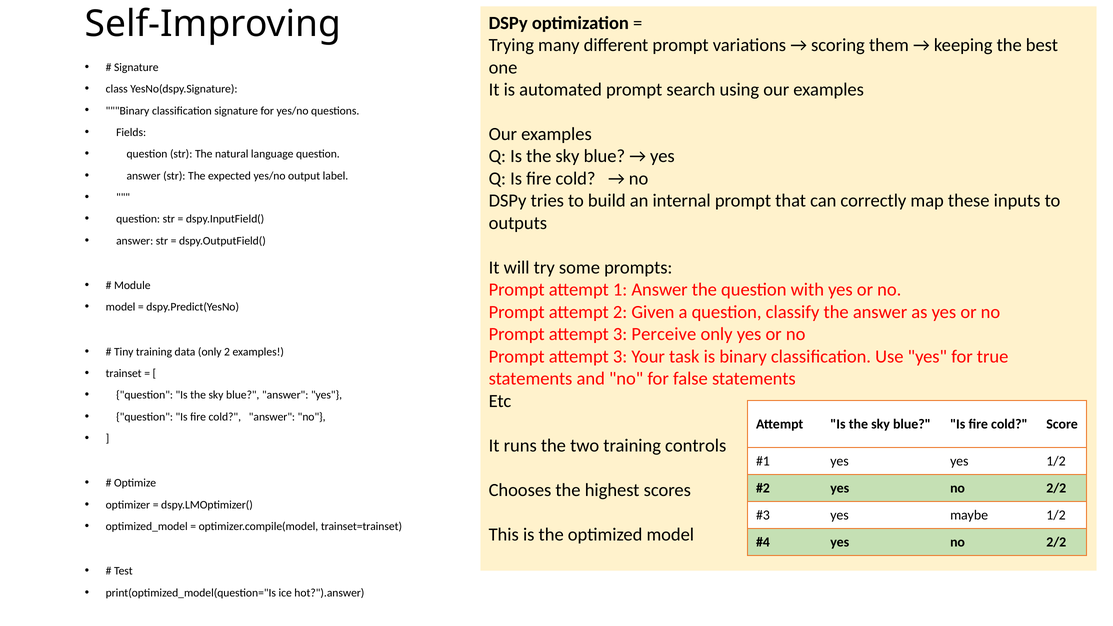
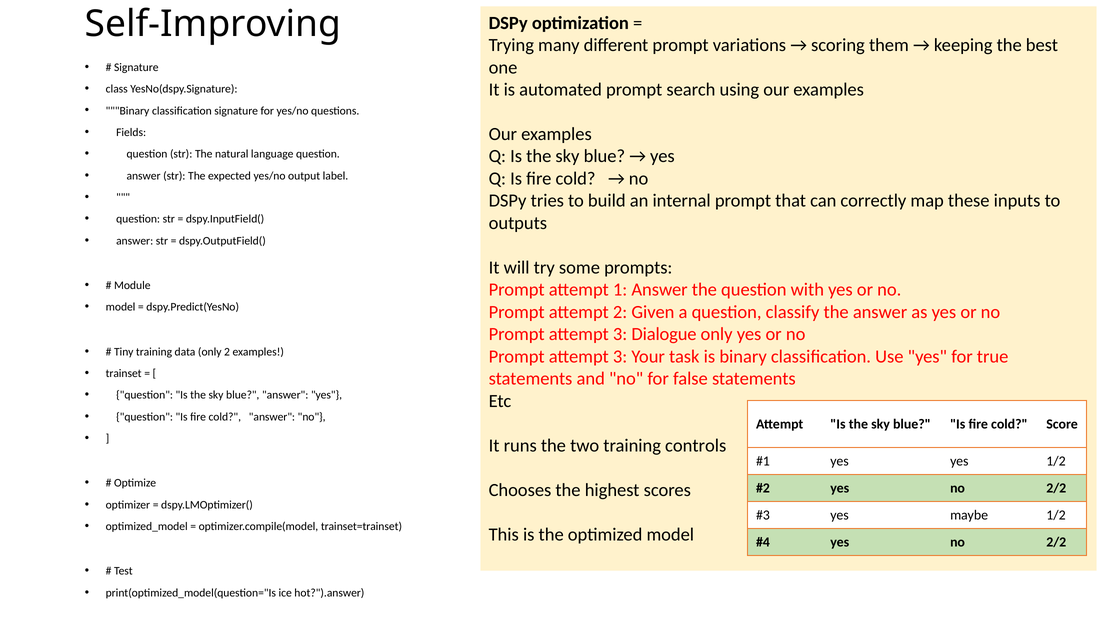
Perceive: Perceive -> Dialogue
